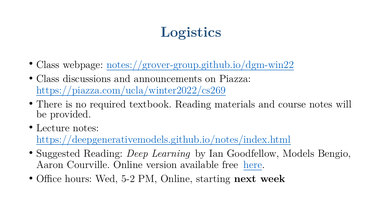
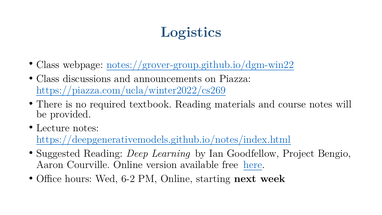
Models: Models -> Project
5-2: 5-2 -> 6-2
